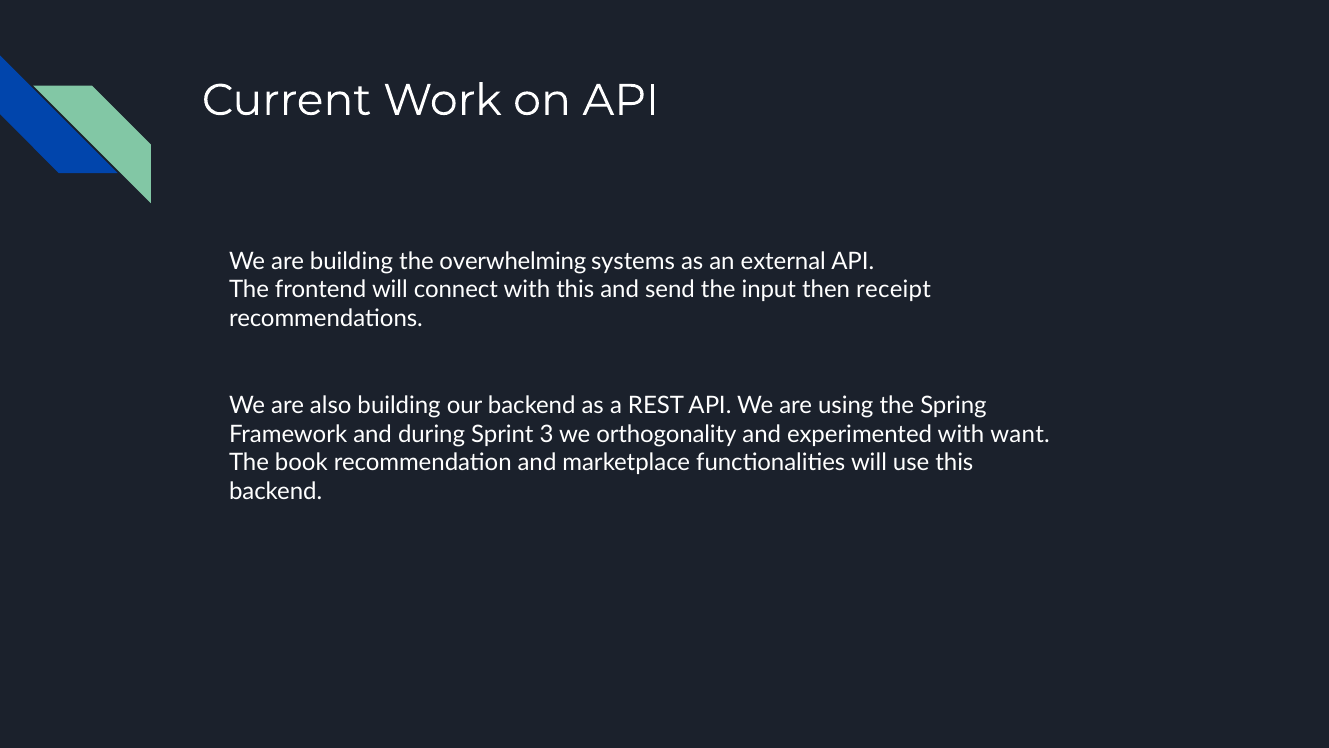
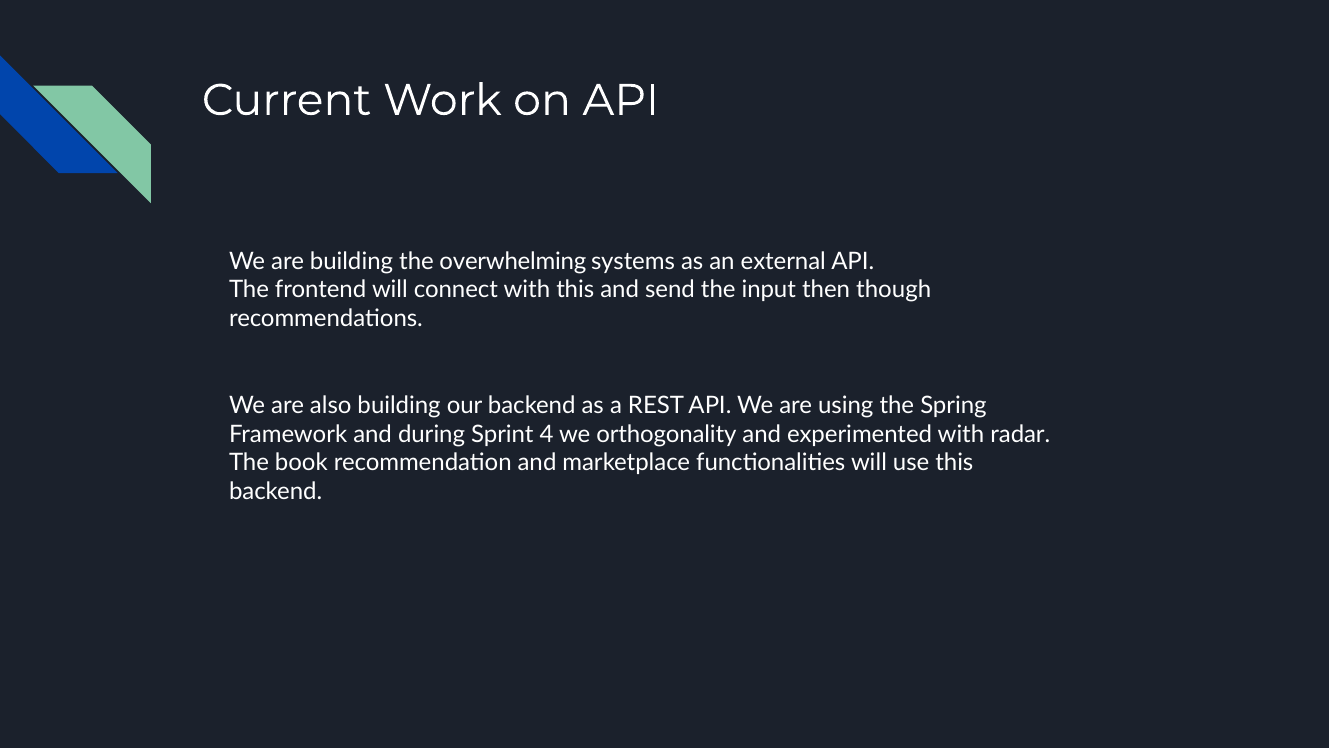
receipt: receipt -> though
3: 3 -> 4
want: want -> radar
